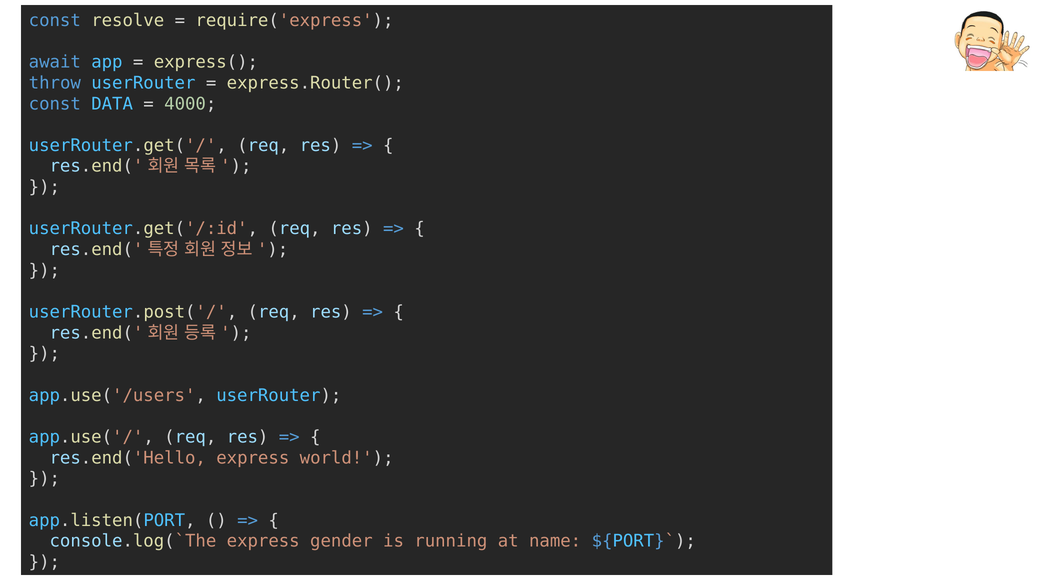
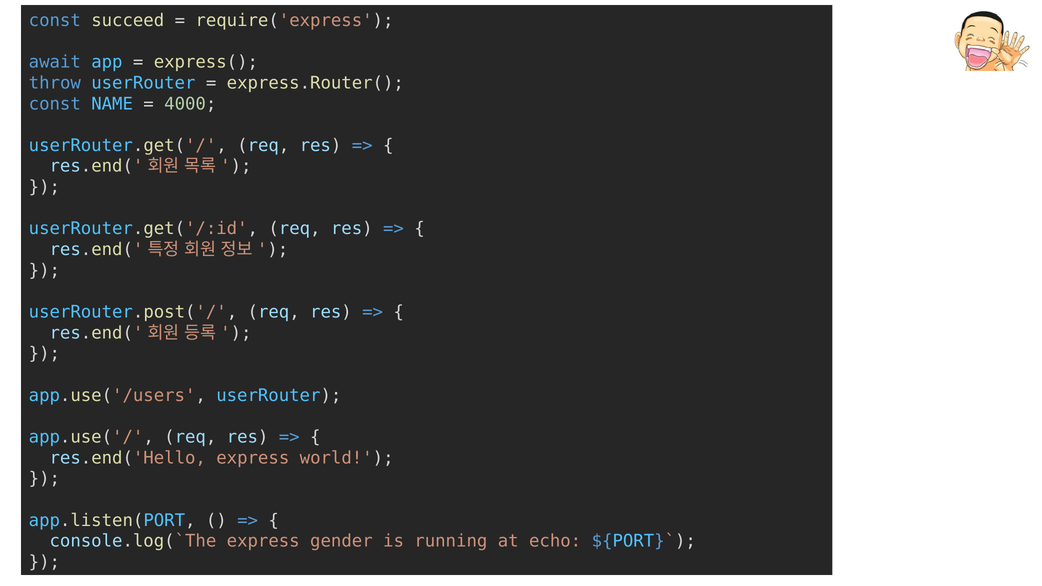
resolve: resolve -> succeed
DATA: DATA -> NAME
name: name -> echo
